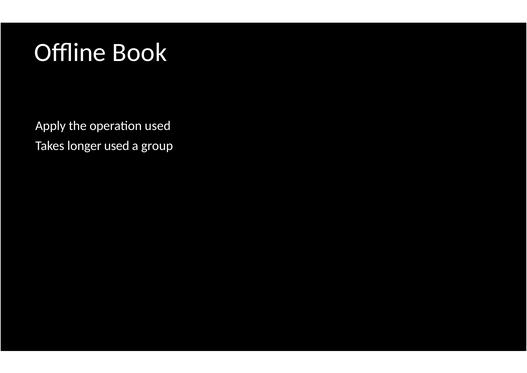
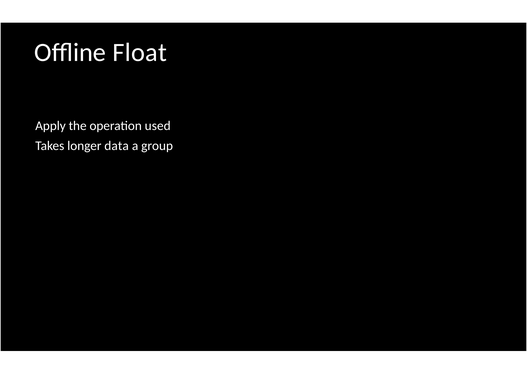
Book: Book -> Float
longer used: used -> data
